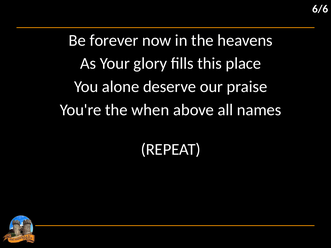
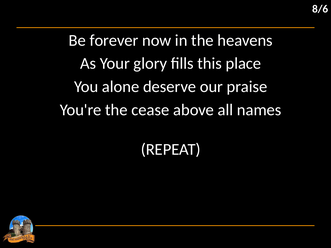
6/6: 6/6 -> 8/6
when: when -> cease
